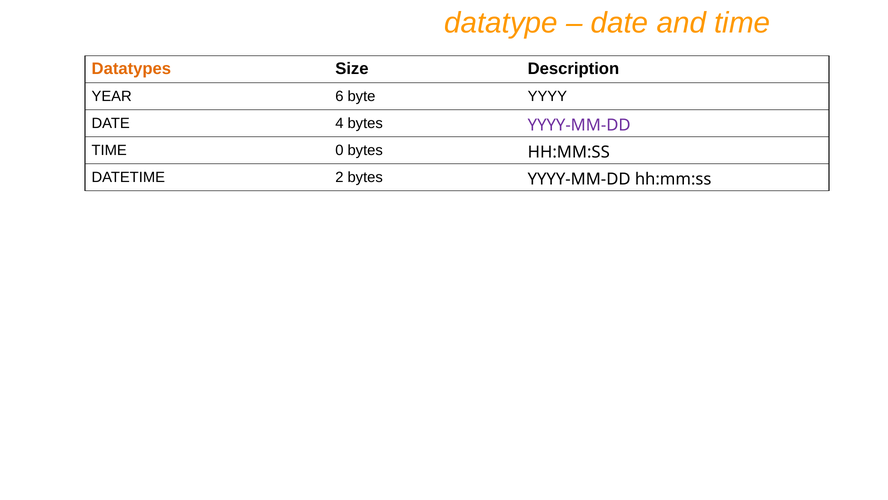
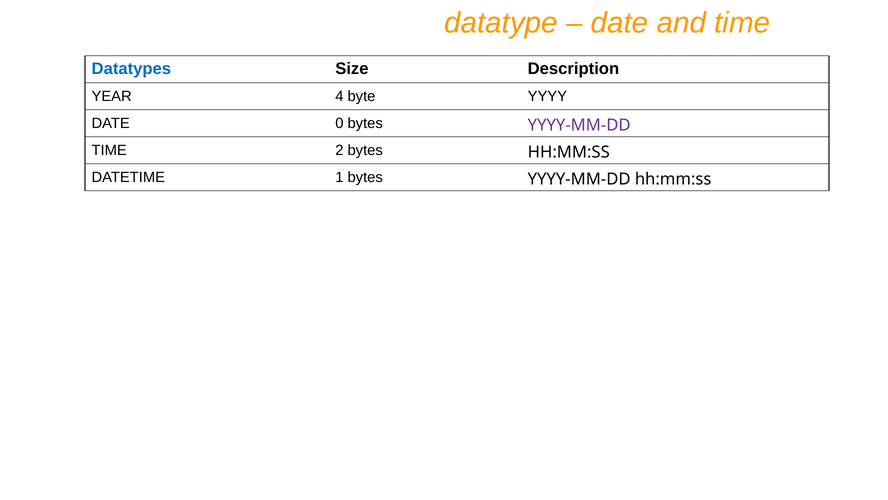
Datatypes colour: orange -> blue
6: 6 -> 4
4: 4 -> 0
0: 0 -> 2
2: 2 -> 1
